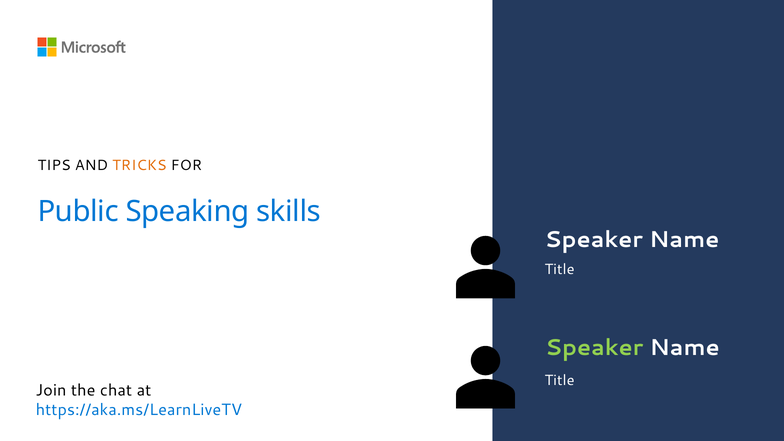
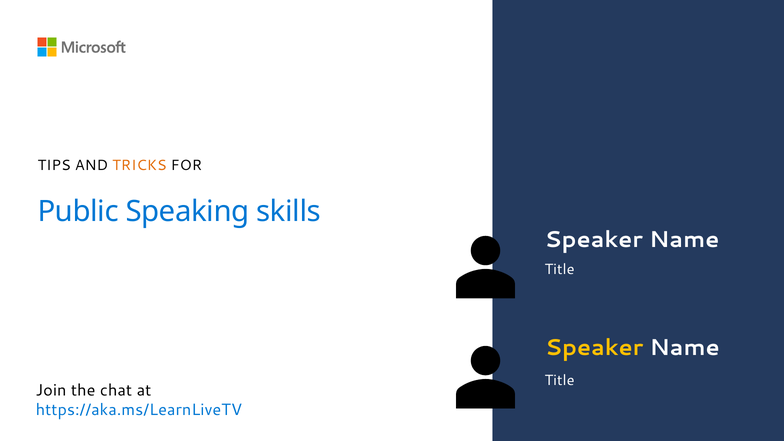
Speaker at (594, 348) colour: light green -> yellow
